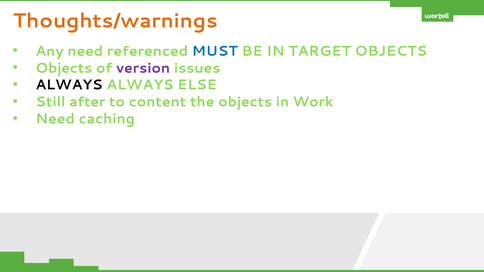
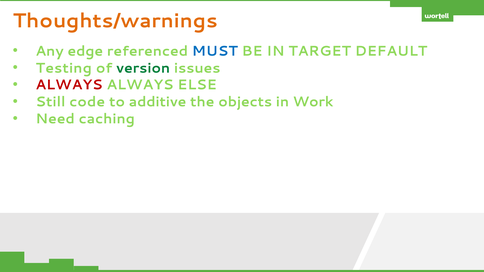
Any need: need -> edge
TARGET OBJECTS: OBJECTS -> DEFAULT
Objects at (64, 68): Objects -> Testing
version colour: purple -> green
ALWAYS at (69, 85) colour: black -> red
after: after -> code
content: content -> additive
